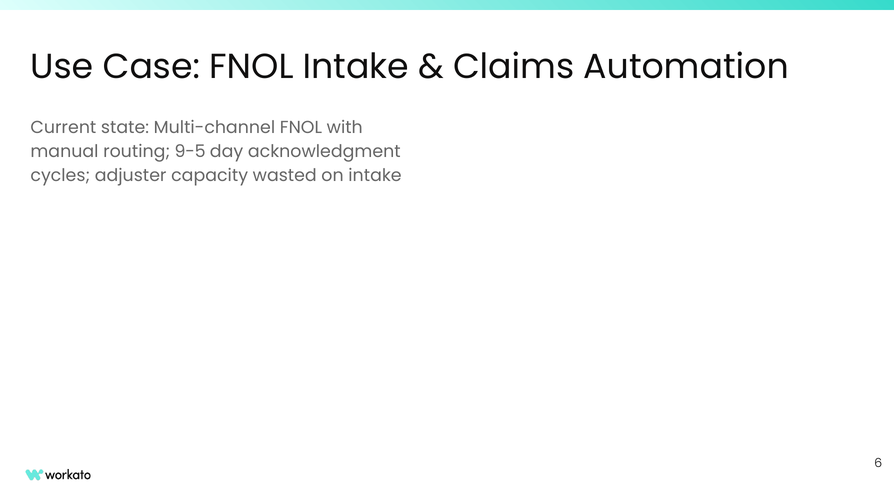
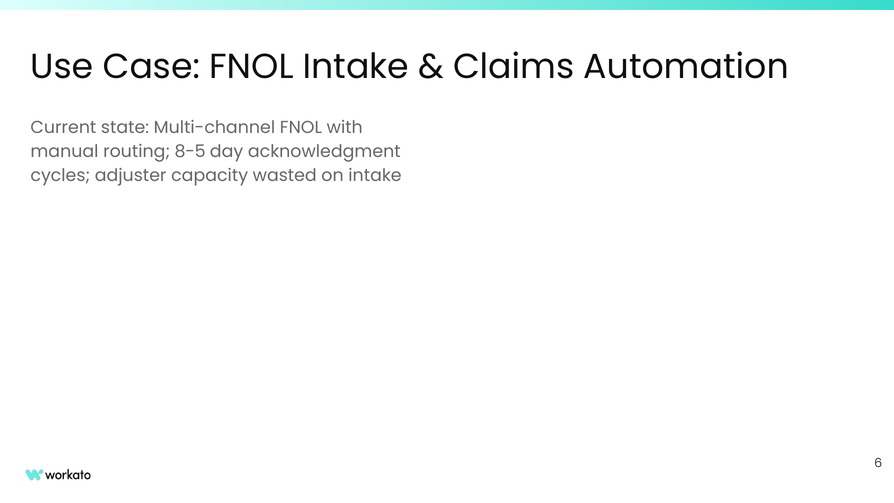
9-5: 9-5 -> 8-5
